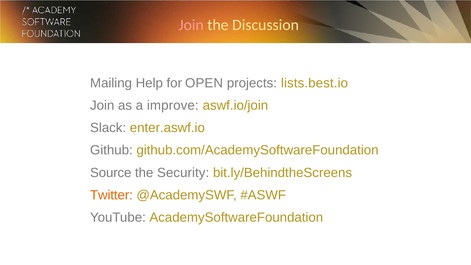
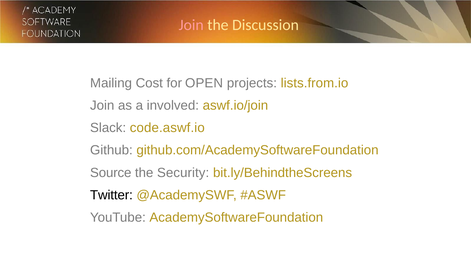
Help: Help -> Cost
lists.best.io: lists.best.io -> lists.from.io
improve: improve -> involved
enter.aswf.io: enter.aswf.io -> code.aswf.io
Twitter colour: orange -> black
